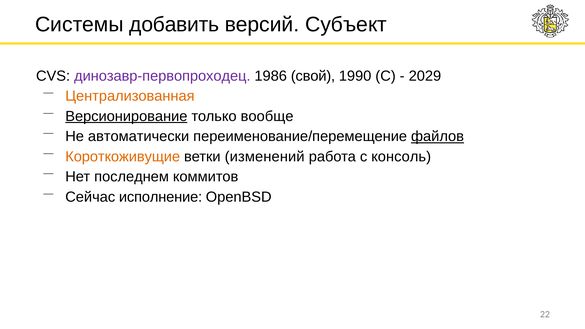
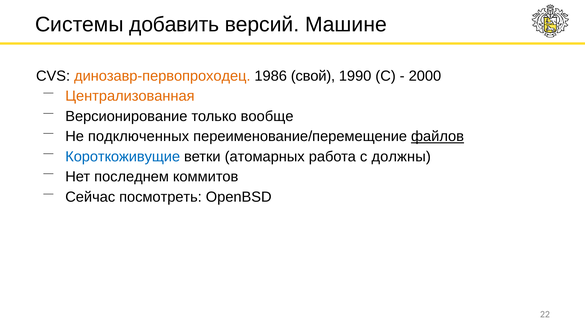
Субъект: Субъект -> Машине
динозавр-первопроходец colour: purple -> orange
2029: 2029 -> 2000
Версионирование underline: present -> none
автоматически: автоматически -> подключенных
Короткоживущие colour: orange -> blue
изменений: изменений -> атомарных
консоль: консоль -> должны
исполнение: исполнение -> посмотреть
